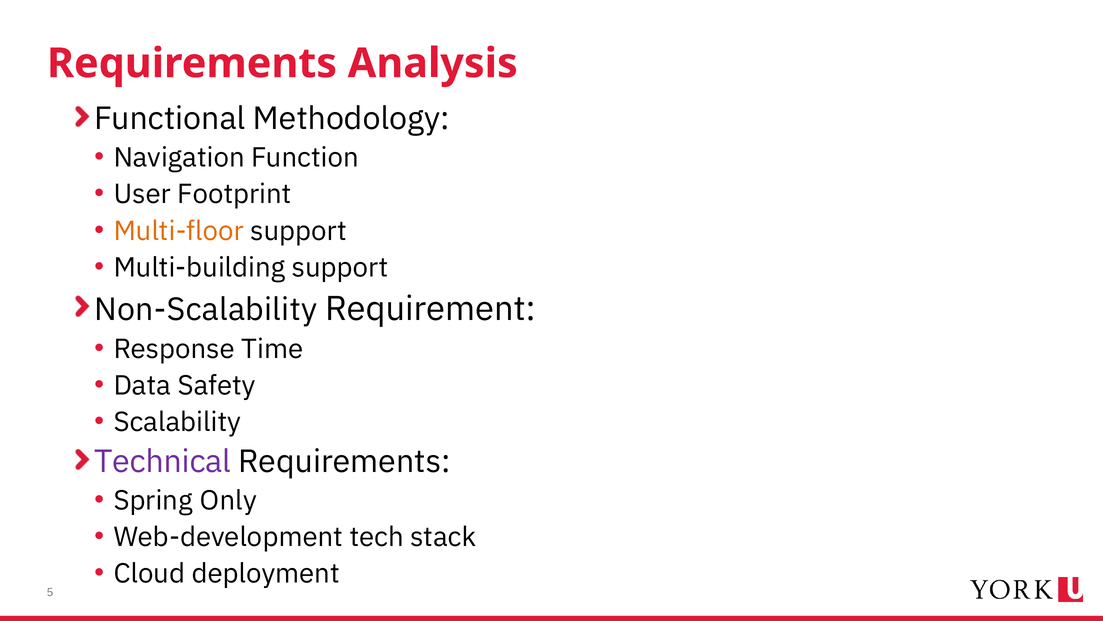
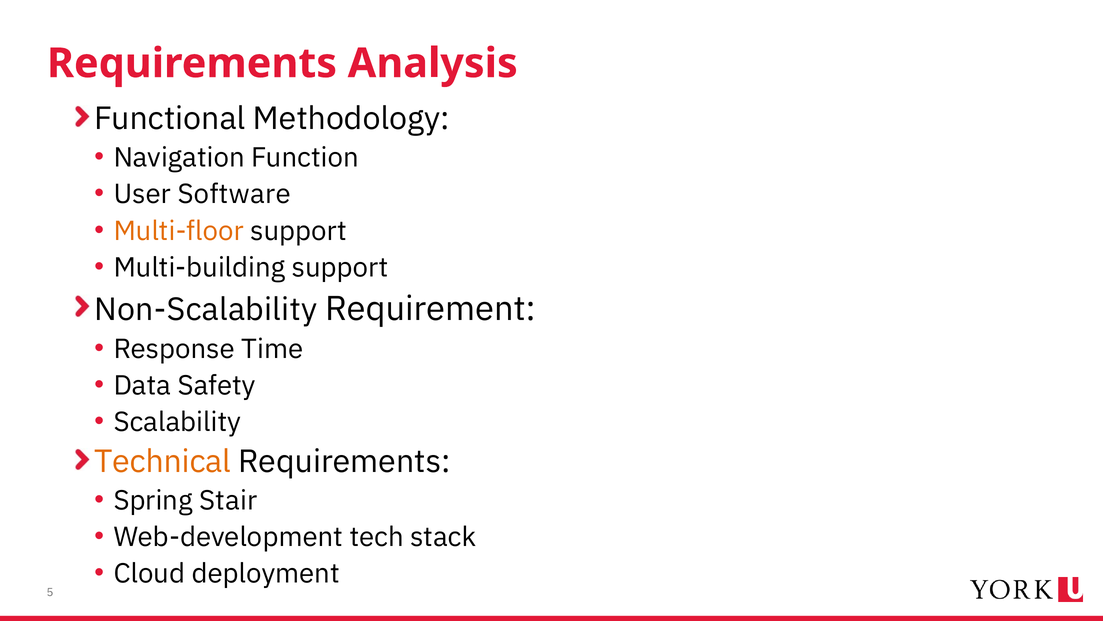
Footprint: Footprint -> Software
Technical colour: purple -> orange
Only: Only -> Stair
